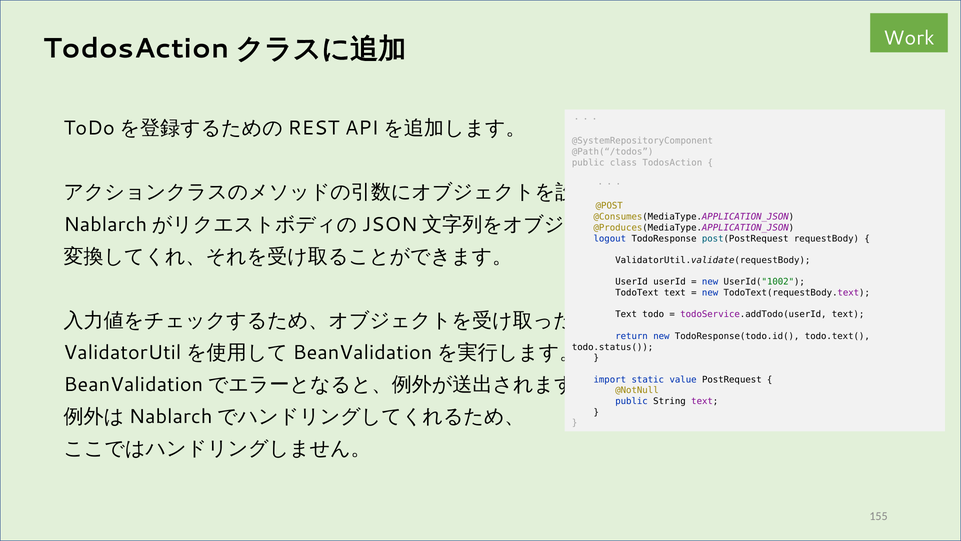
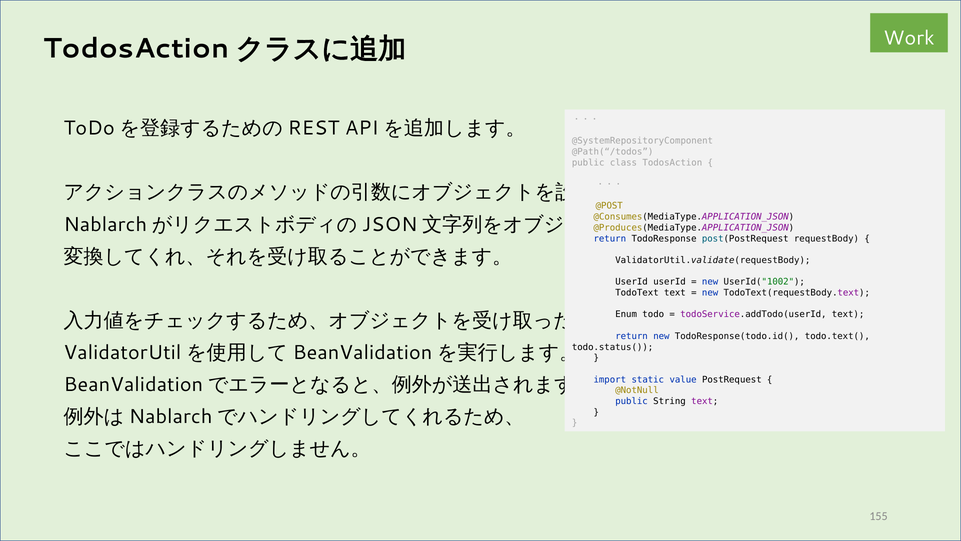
logout at (610, 238): logout -> return
Text at (626, 314): Text -> Enum
